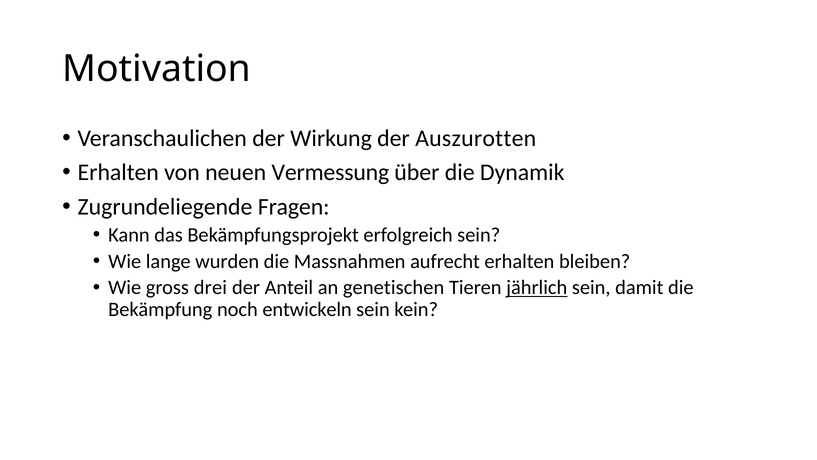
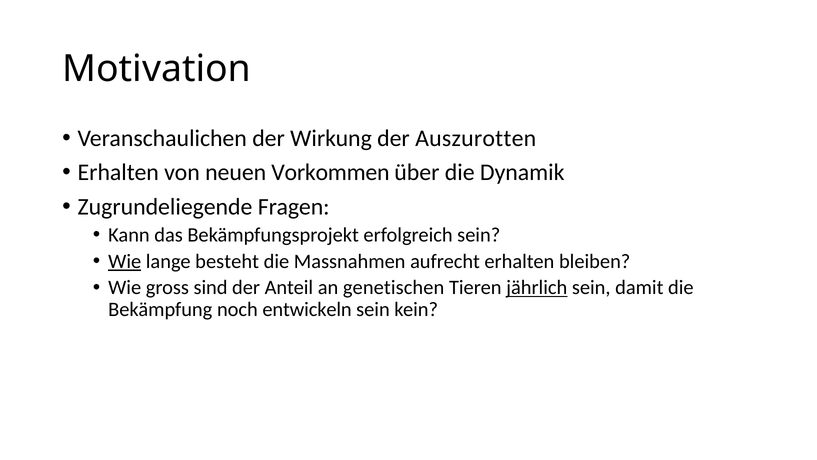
Vermessung: Vermessung -> Vorkommen
Wie at (125, 261) underline: none -> present
wurden: wurden -> besteht
drei: drei -> sind
